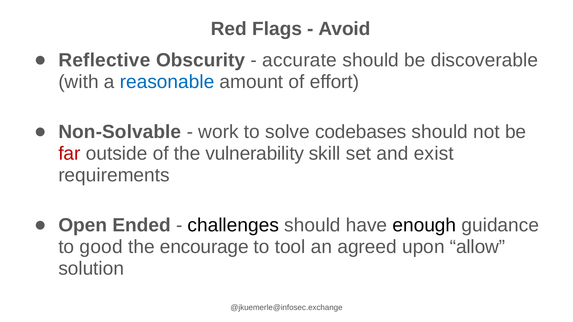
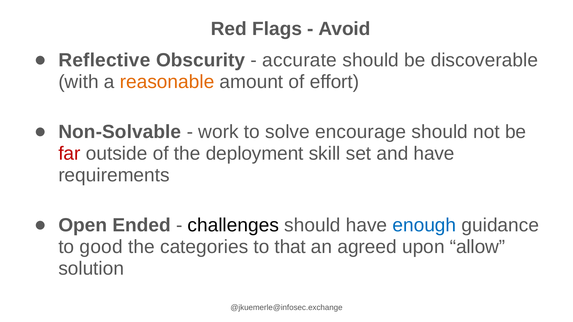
reasonable colour: blue -> orange
codebases: codebases -> encourage
vulnerability: vulnerability -> deployment
and exist: exist -> have
enough colour: black -> blue
encourage: encourage -> categories
tool: tool -> that
